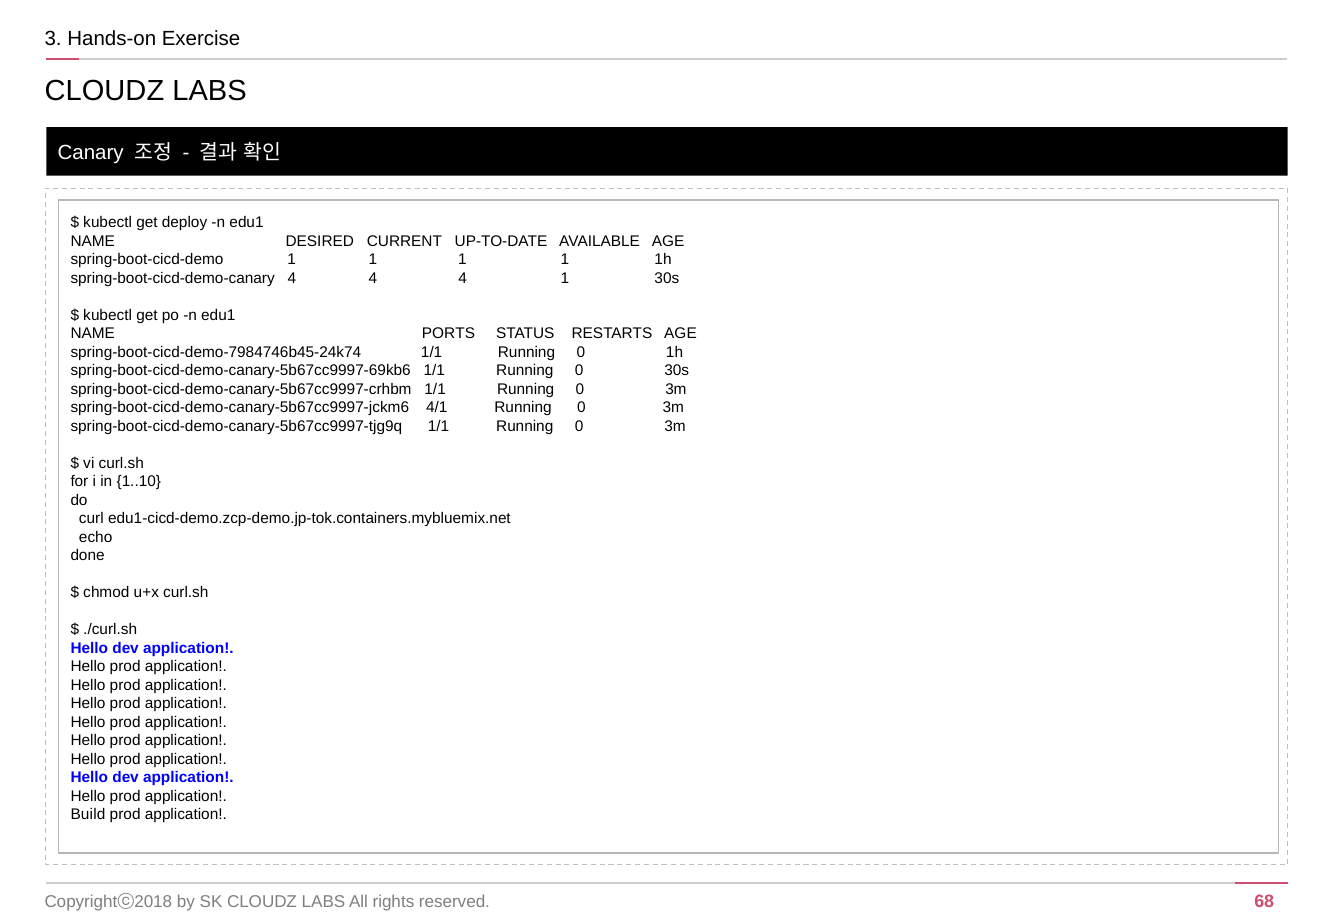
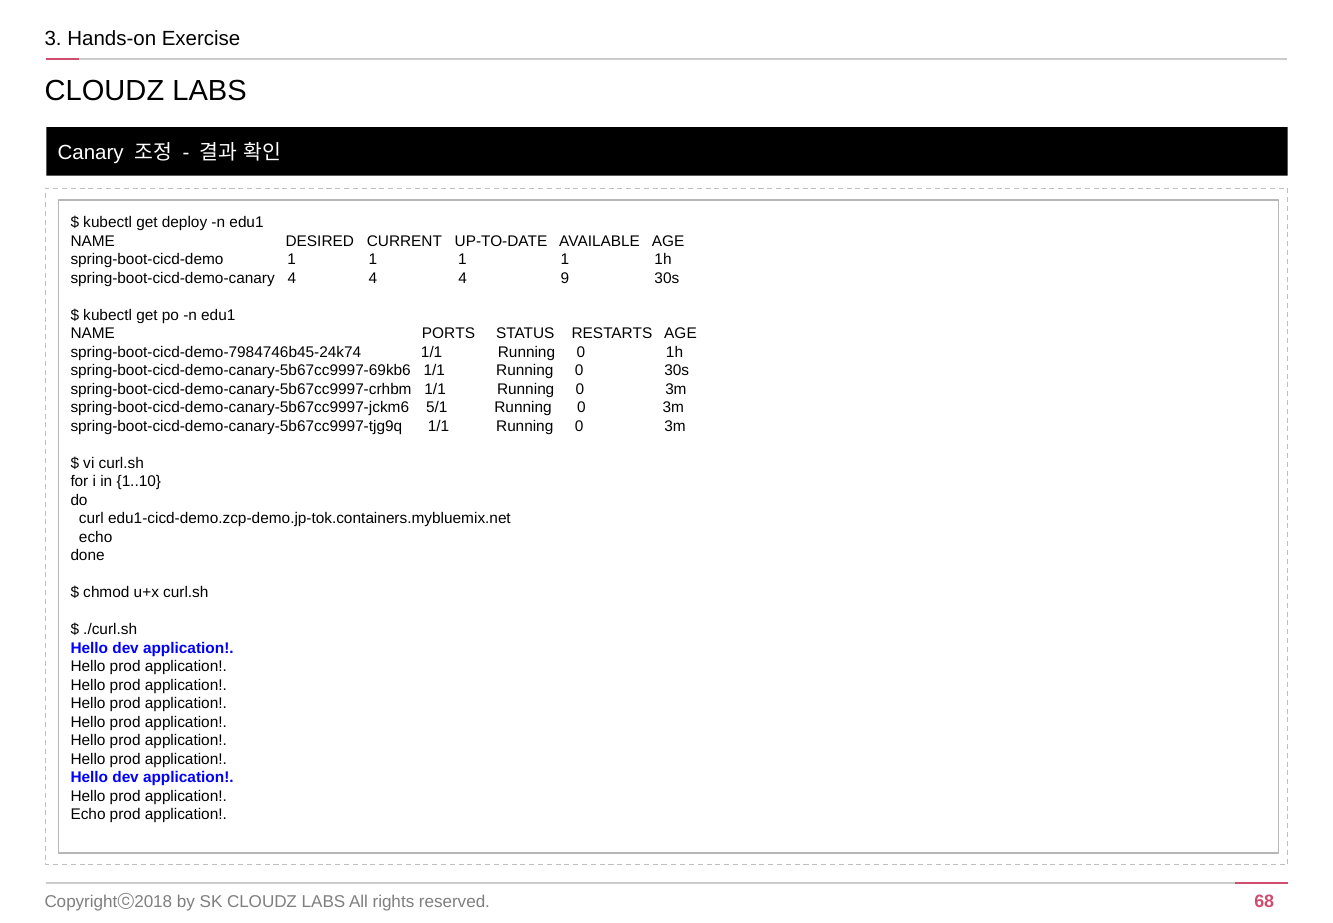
4 1: 1 -> 9
4/1: 4/1 -> 5/1
Build at (88, 815): Build -> Echo
